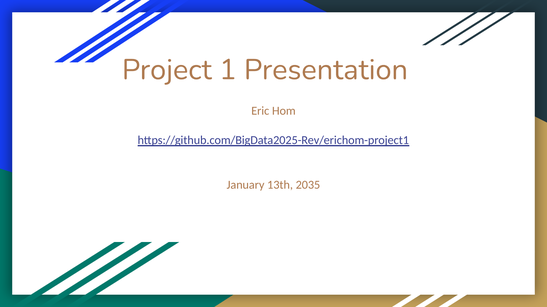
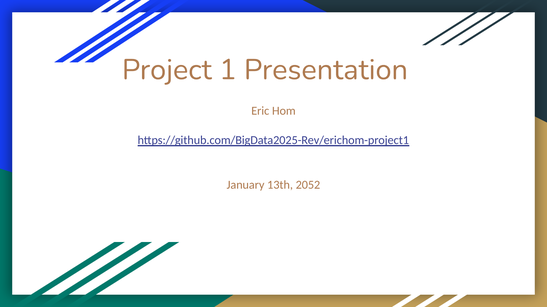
2035: 2035 -> 2052
